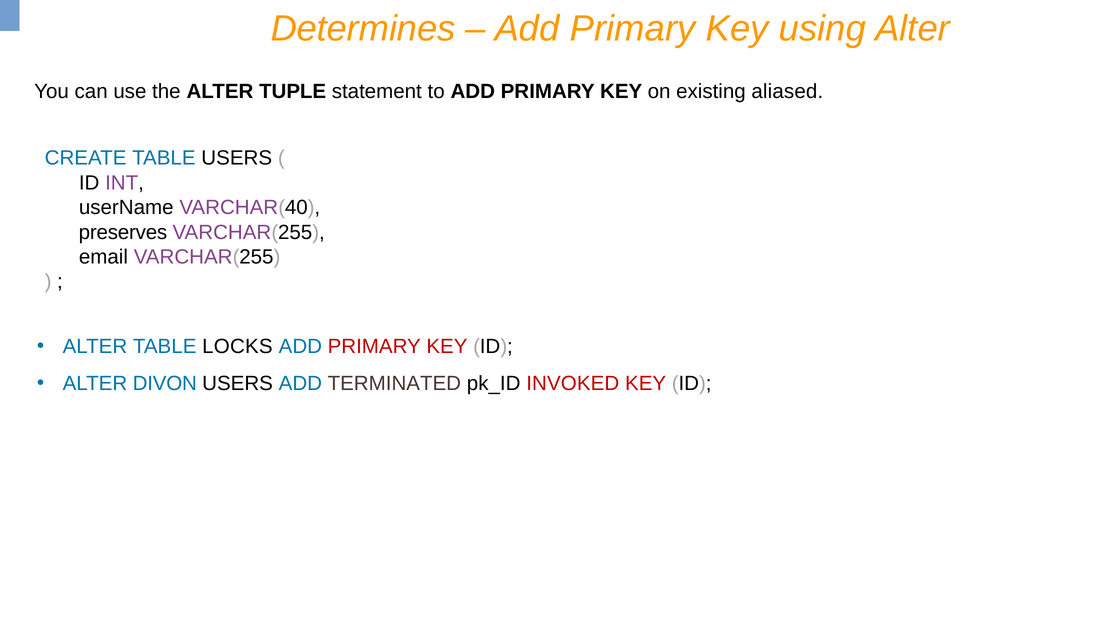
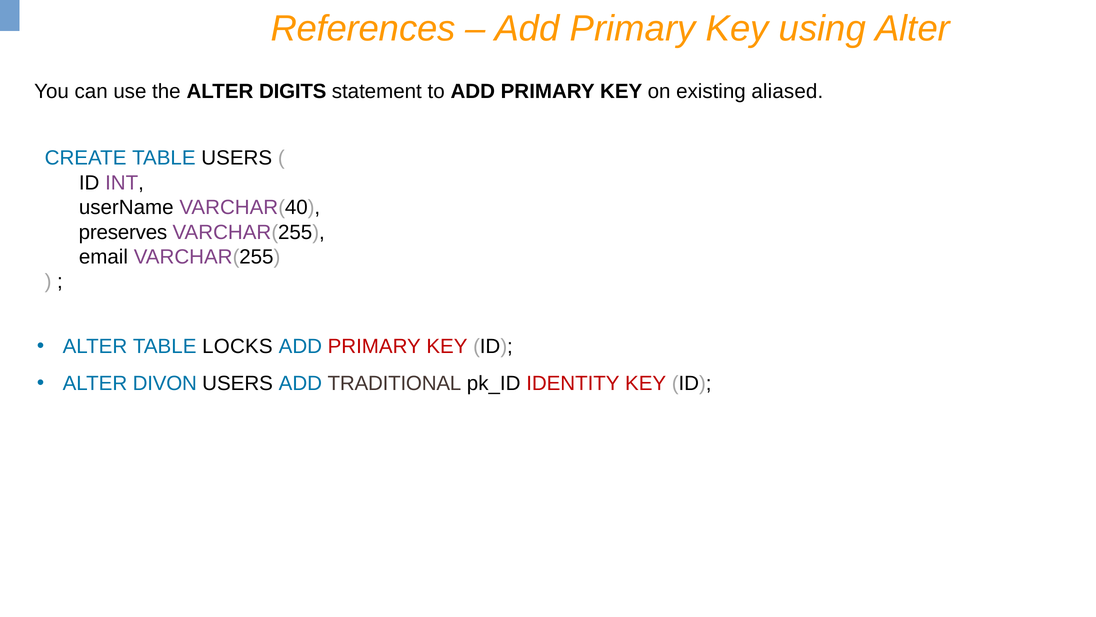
Determines: Determines -> References
TUPLE: TUPLE -> DIGITS
TERMINATED: TERMINATED -> TRADITIONAL
INVOKED: INVOKED -> IDENTITY
